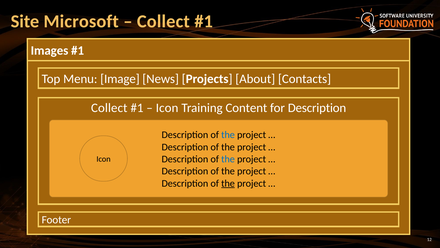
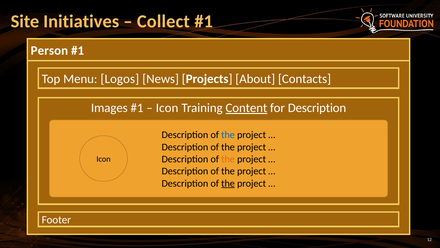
Microsoft: Microsoft -> Initiatives
Images: Images -> Person
Image: Image -> Logos
Collect at (109, 108): Collect -> Images
Content underline: none -> present
the at (228, 159) colour: blue -> orange
